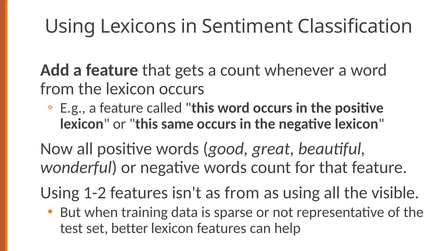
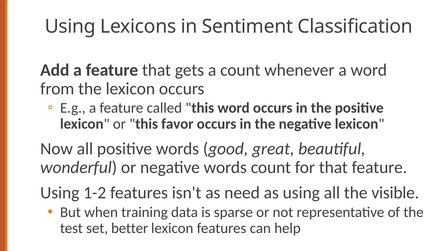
same: same -> favor
as from: from -> need
